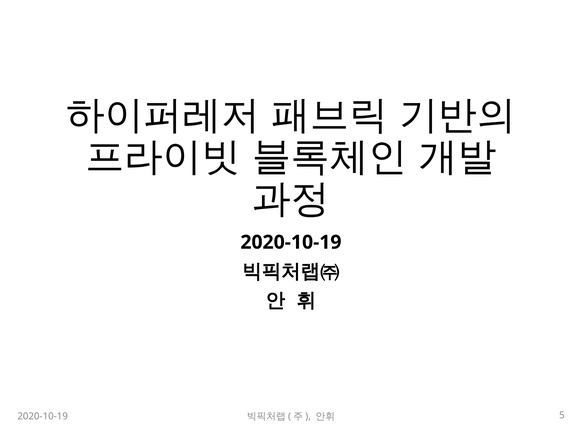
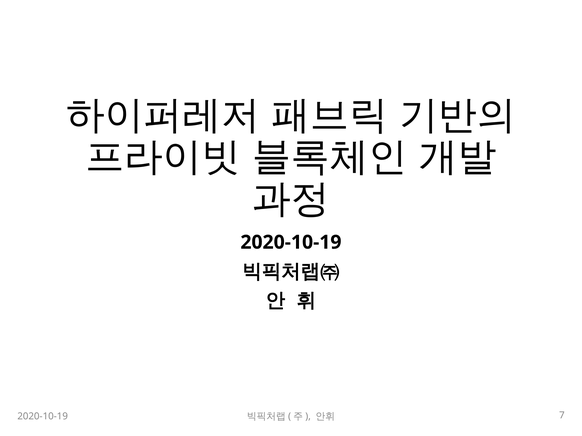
5: 5 -> 7
